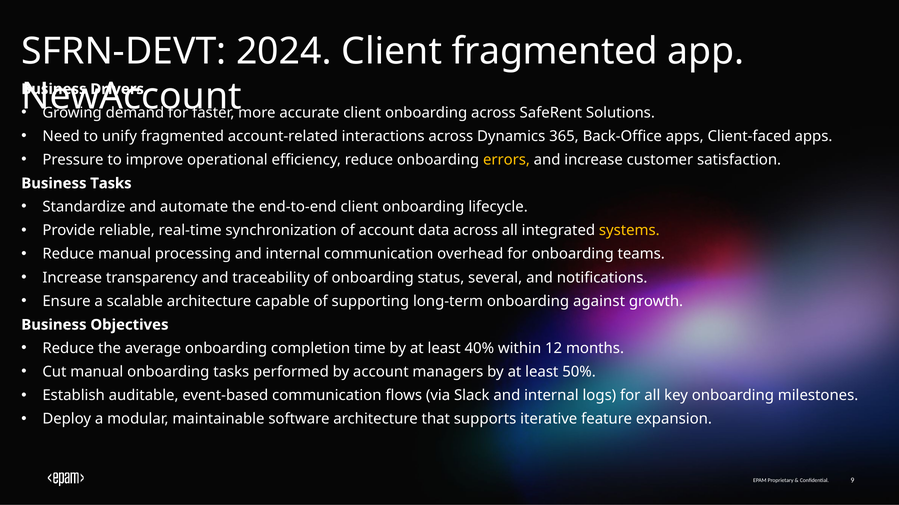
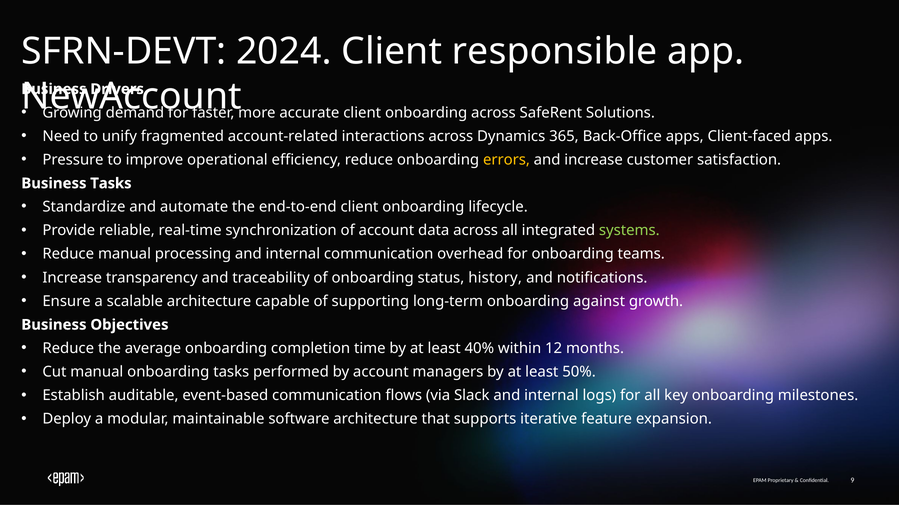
Client fragmented: fragmented -> responsible
systems colour: yellow -> light green
several: several -> history
